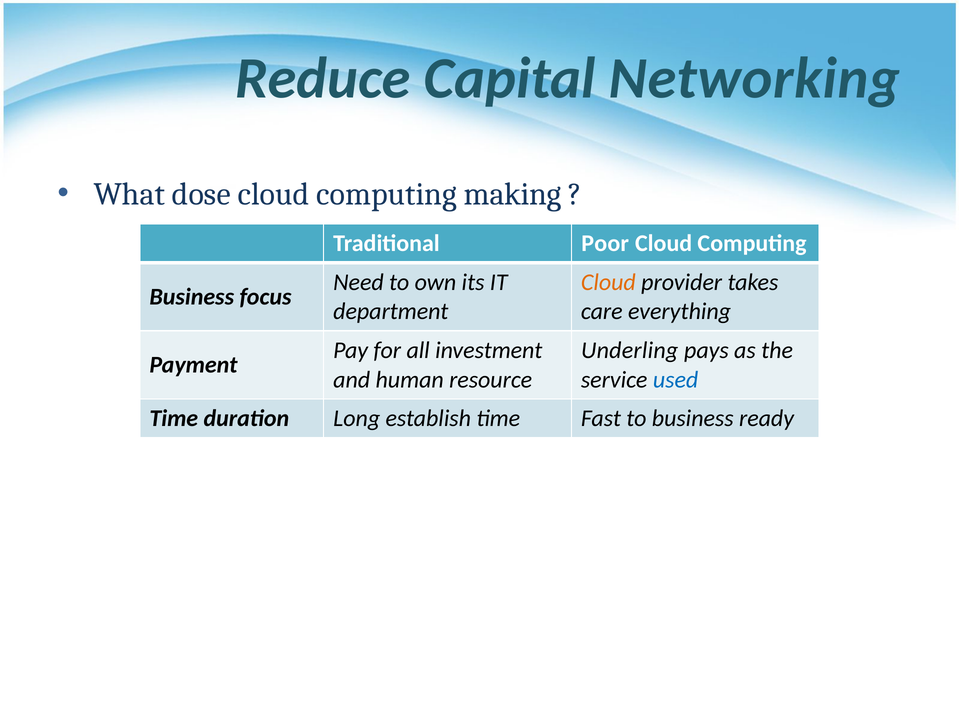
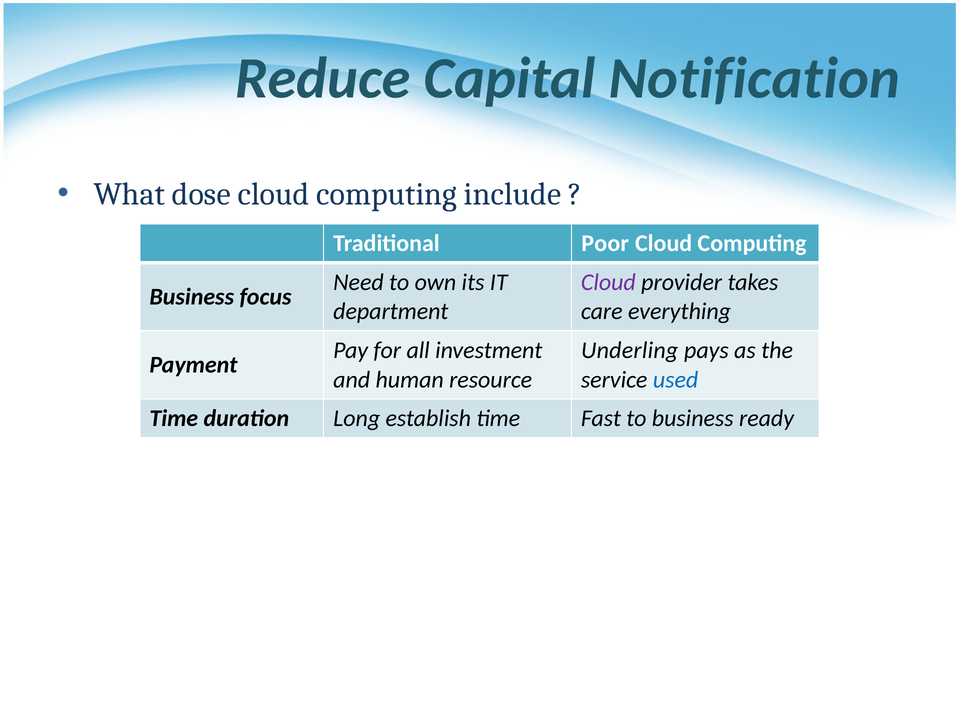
Networking: Networking -> Notification
making: making -> include
Cloud at (608, 282) colour: orange -> purple
